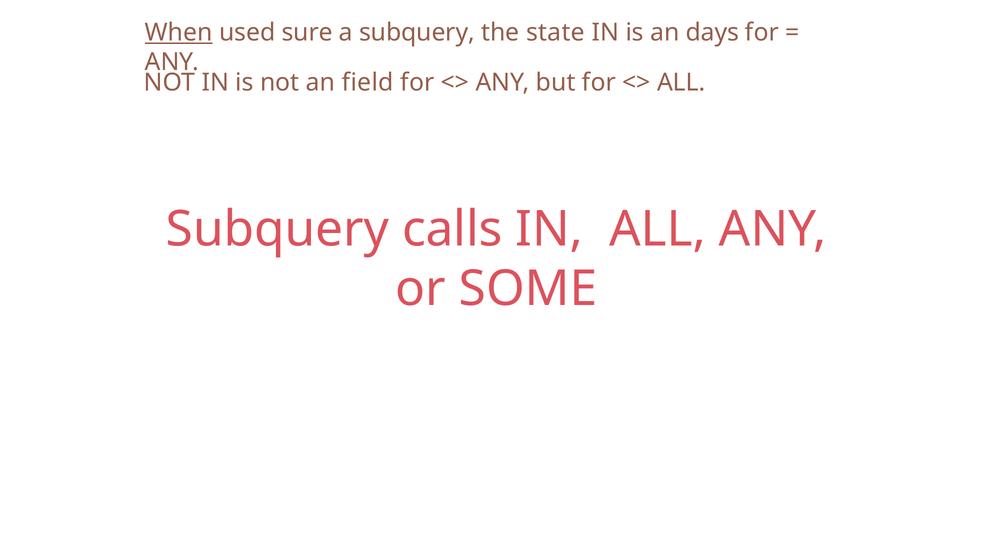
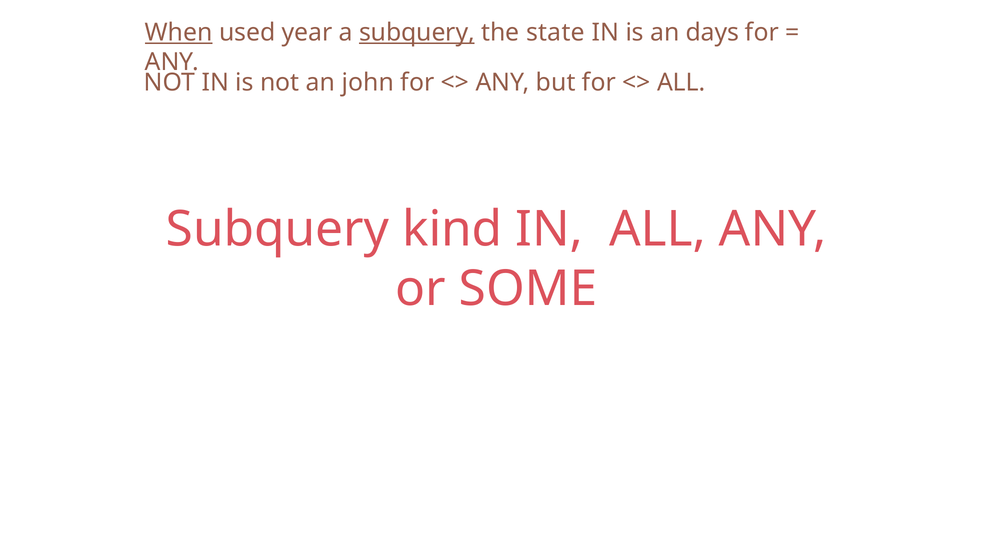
sure: sure -> year
subquery at (417, 32) underline: none -> present
field: field -> john
calls: calls -> kind
